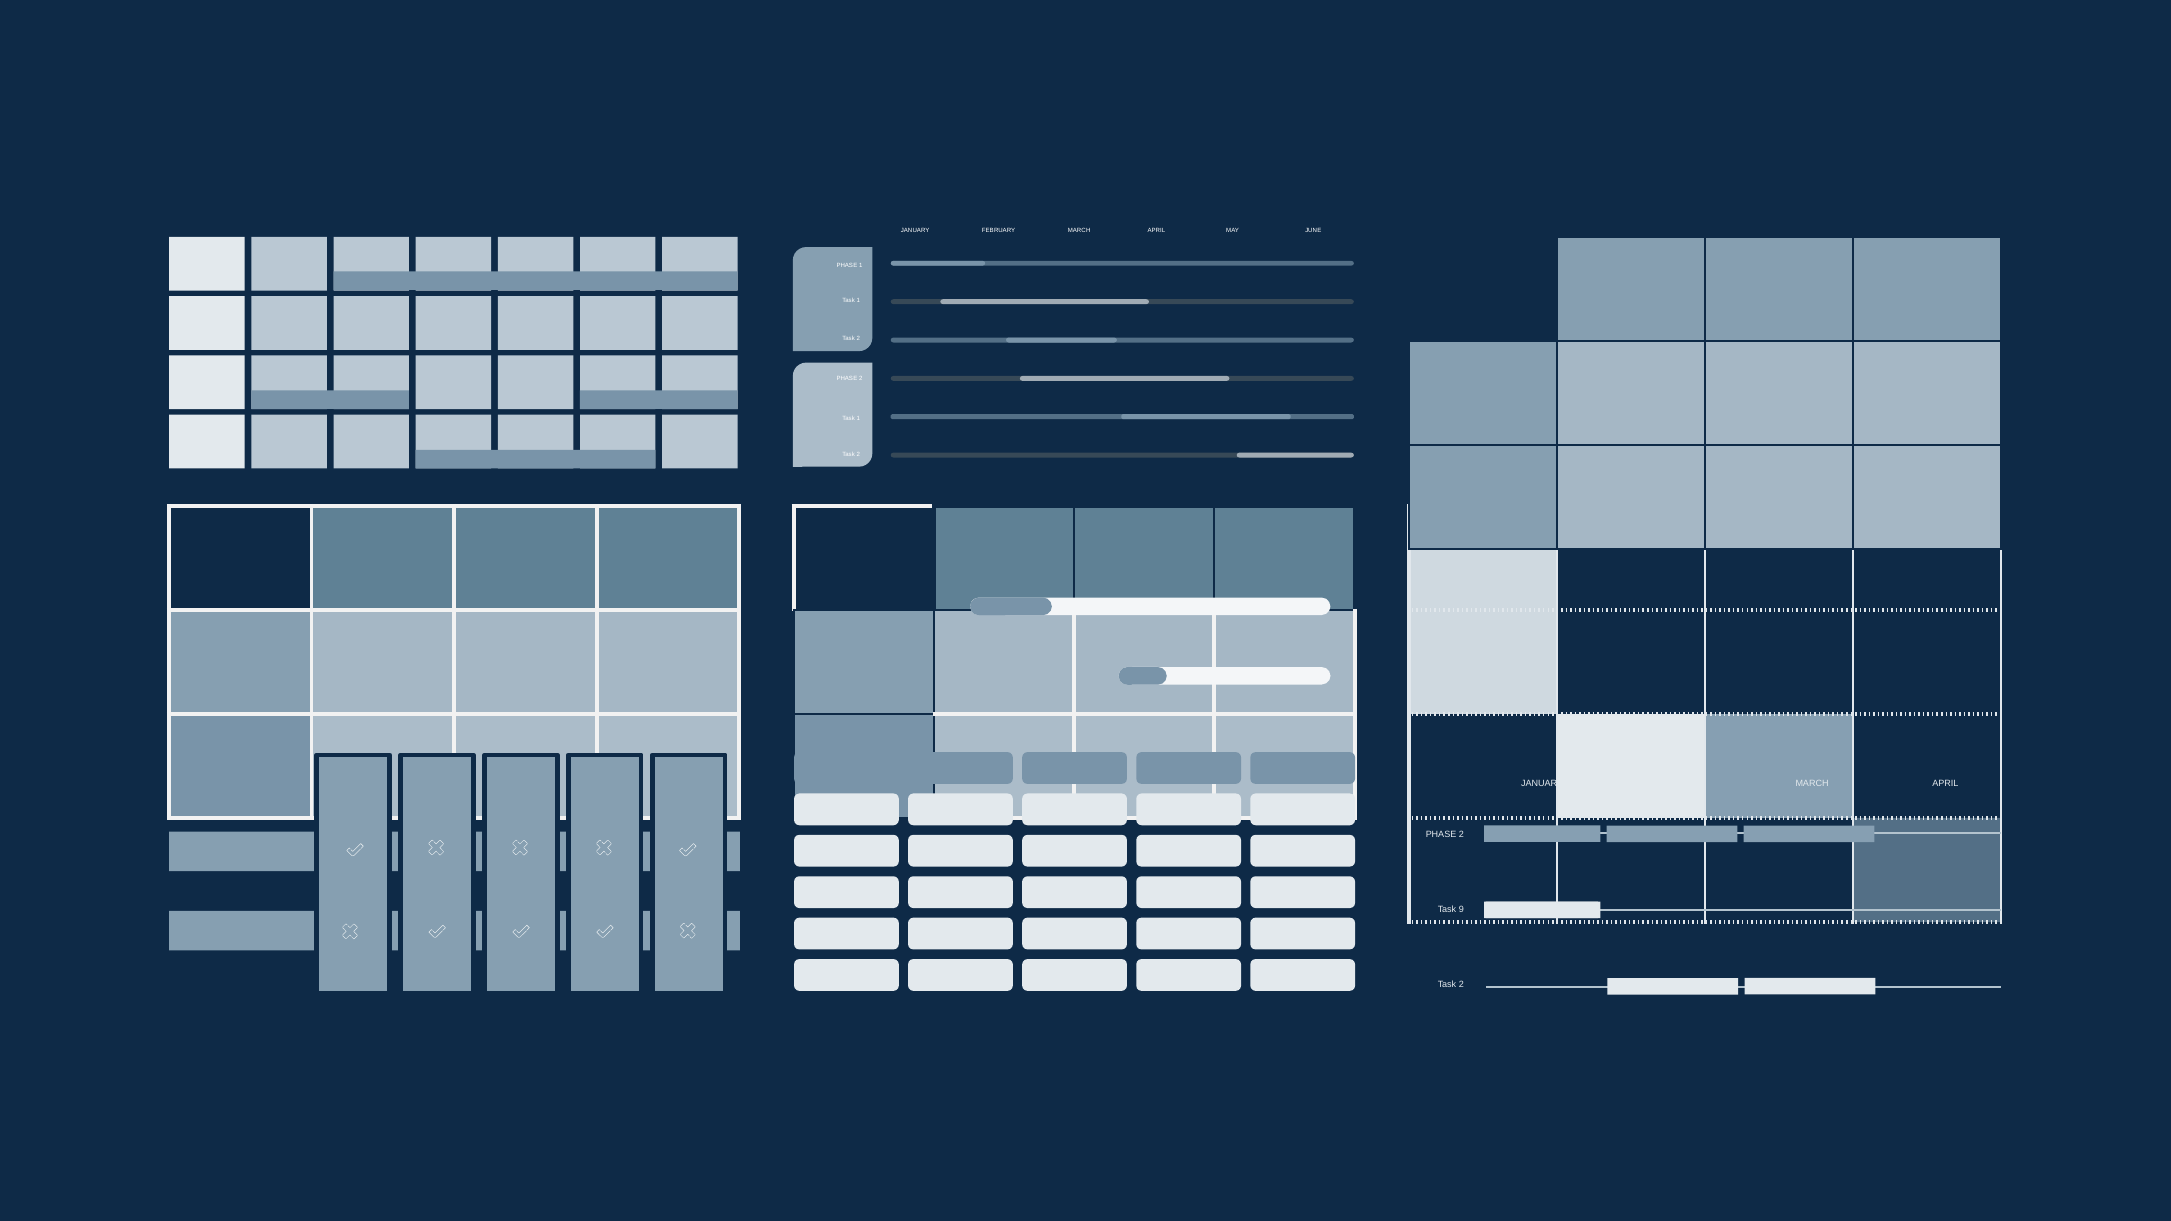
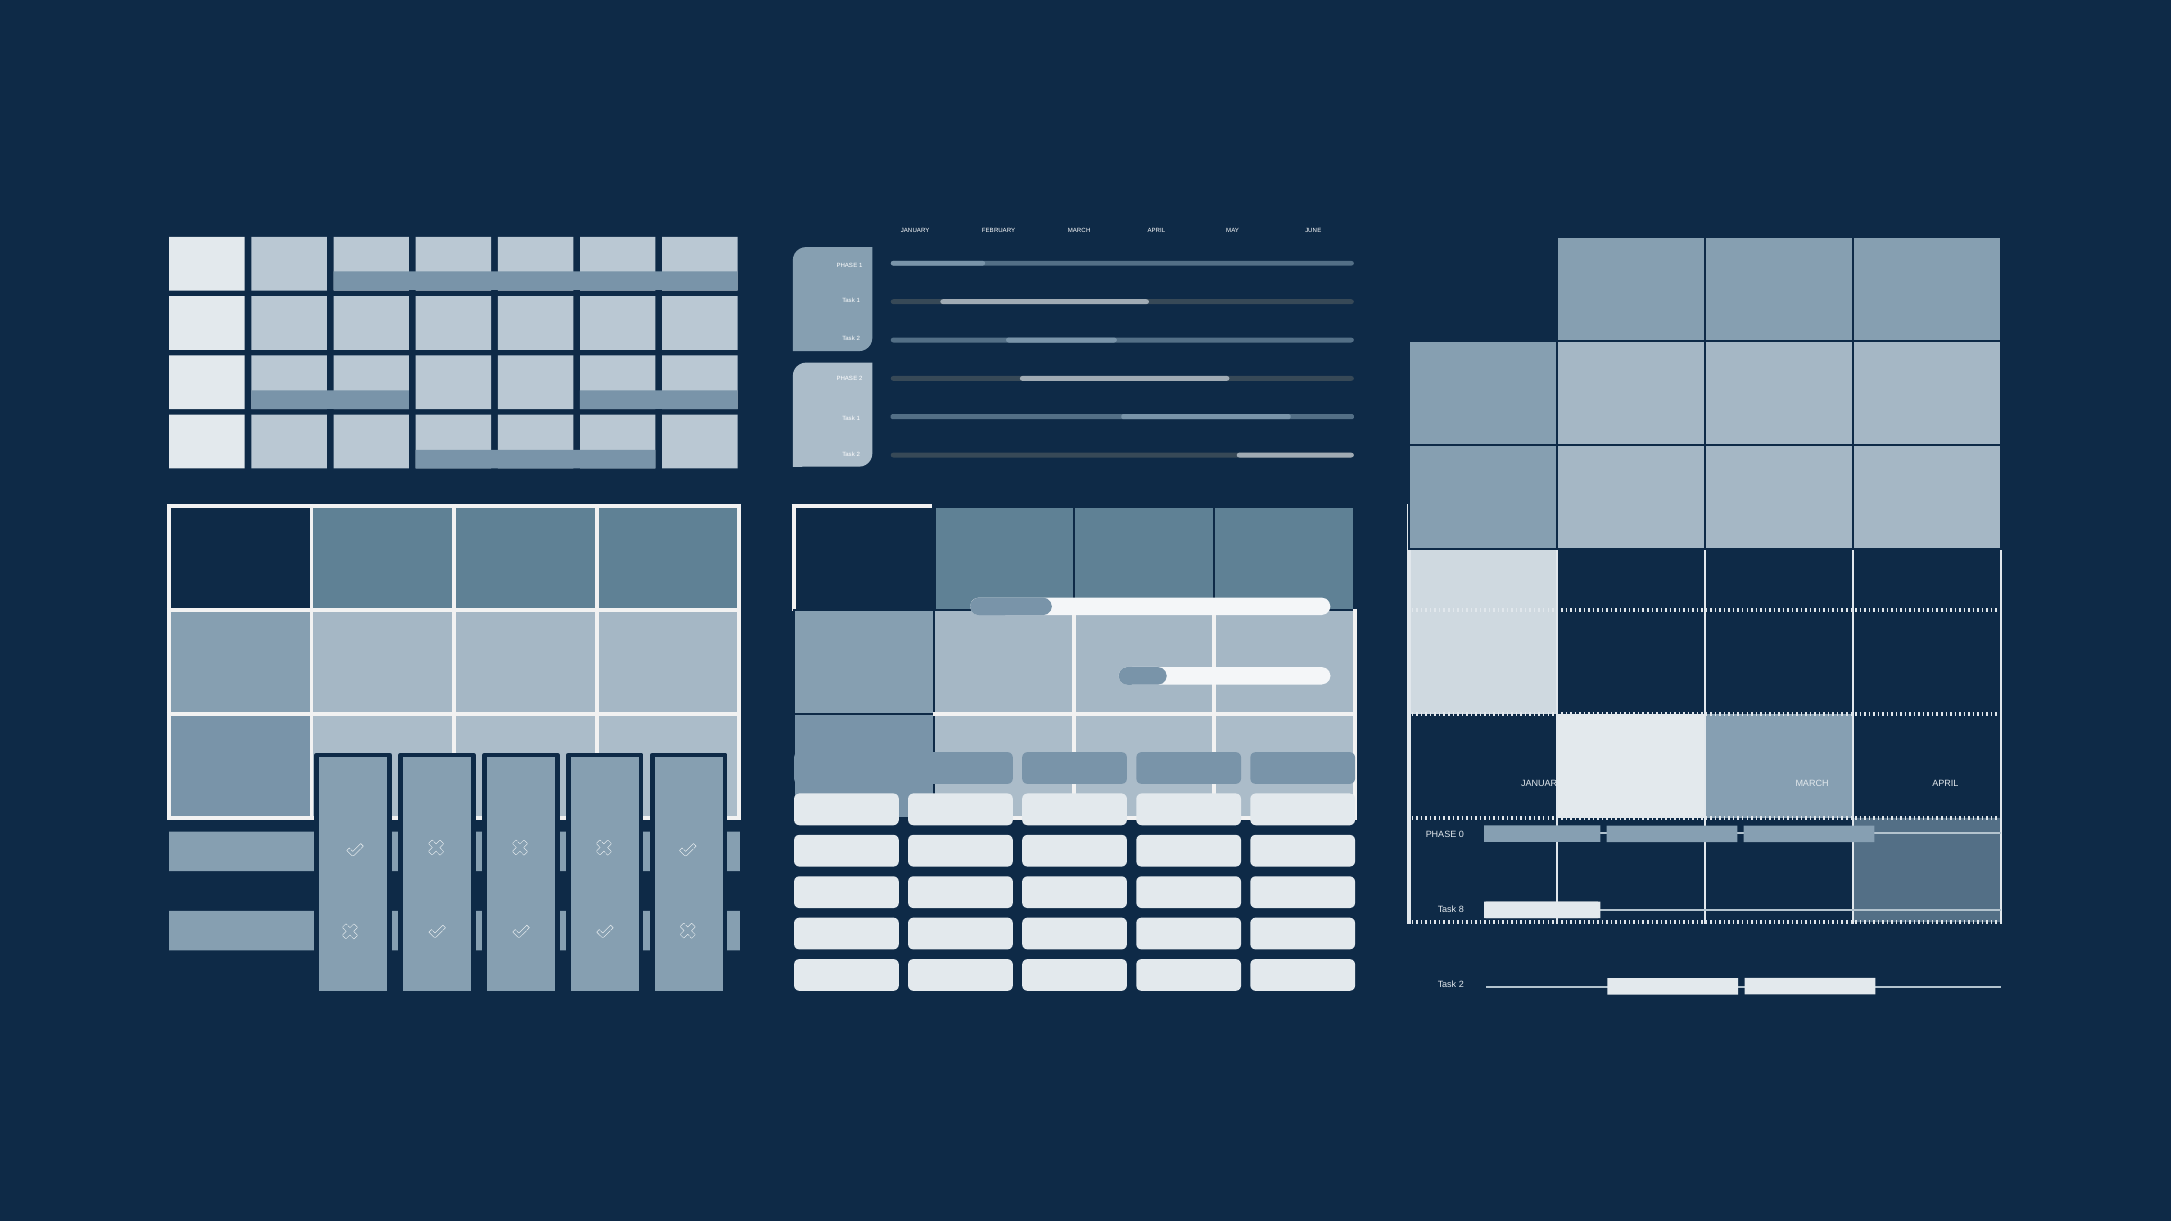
2 at (1461, 834): 2 -> 0
9: 9 -> 8
